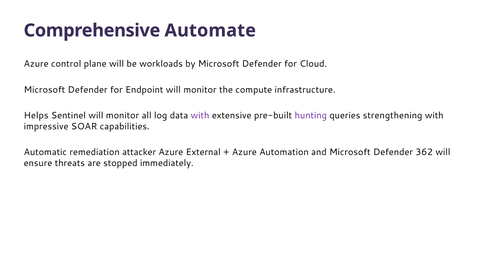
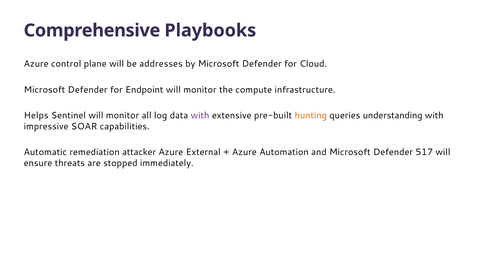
Automate: Automate -> Playbooks
workloads: workloads -> addresses
hunting colour: purple -> orange
strengthening: strengthening -> understanding
362: 362 -> 517
